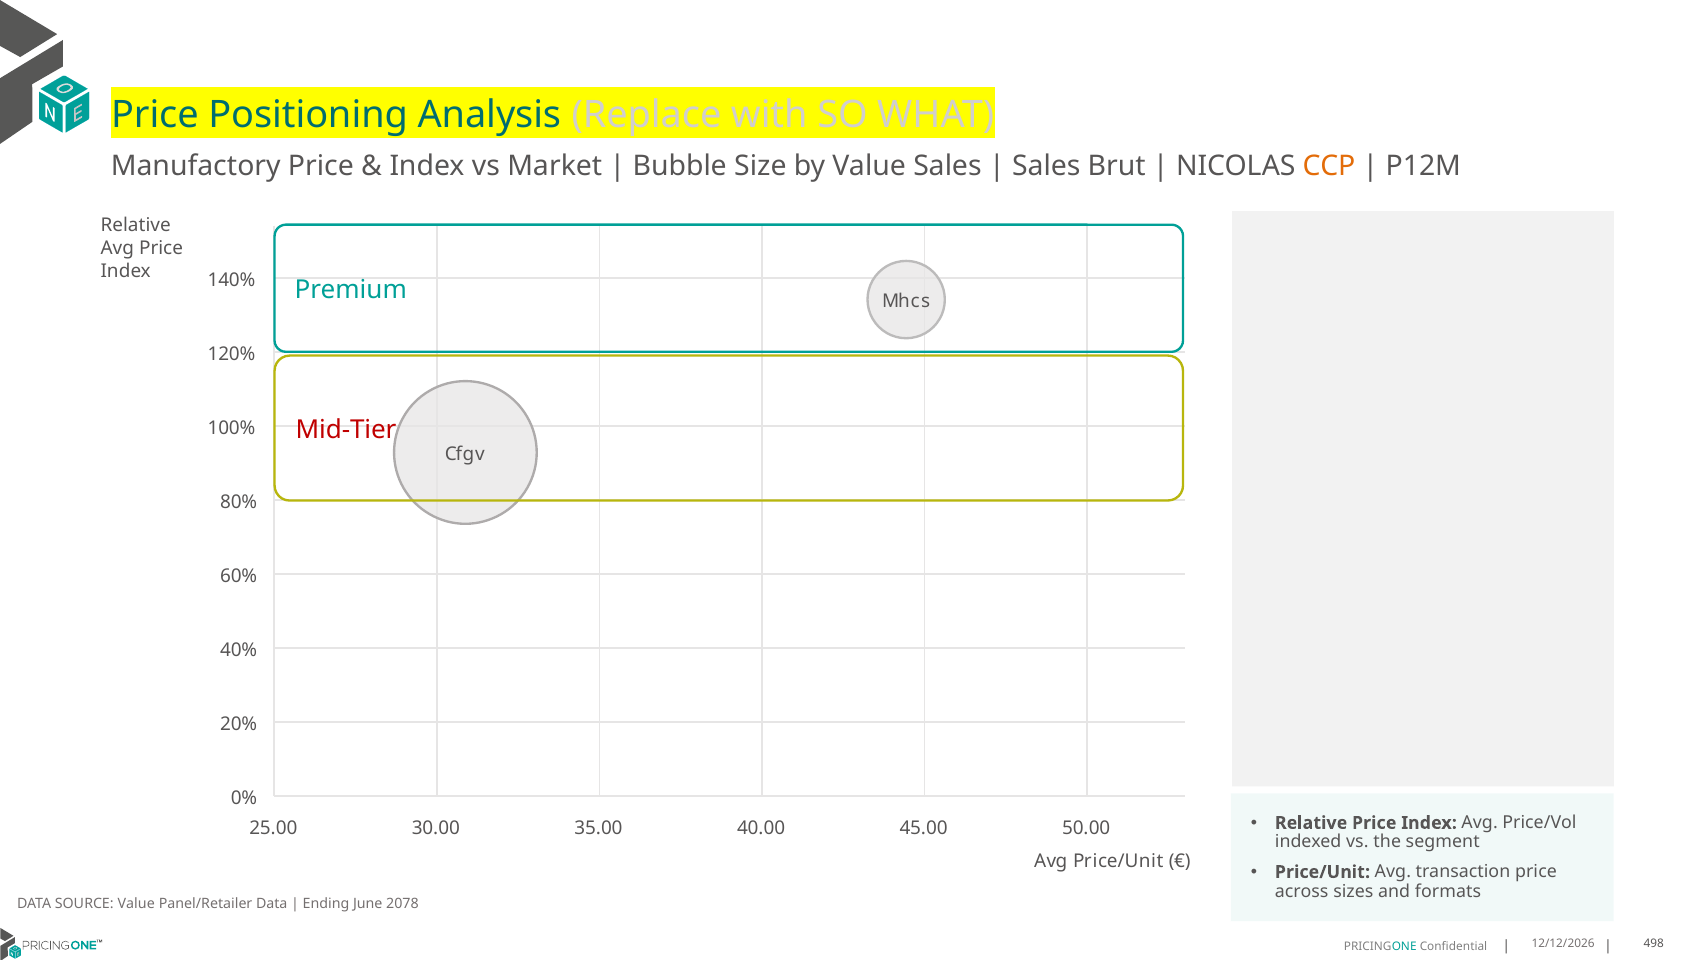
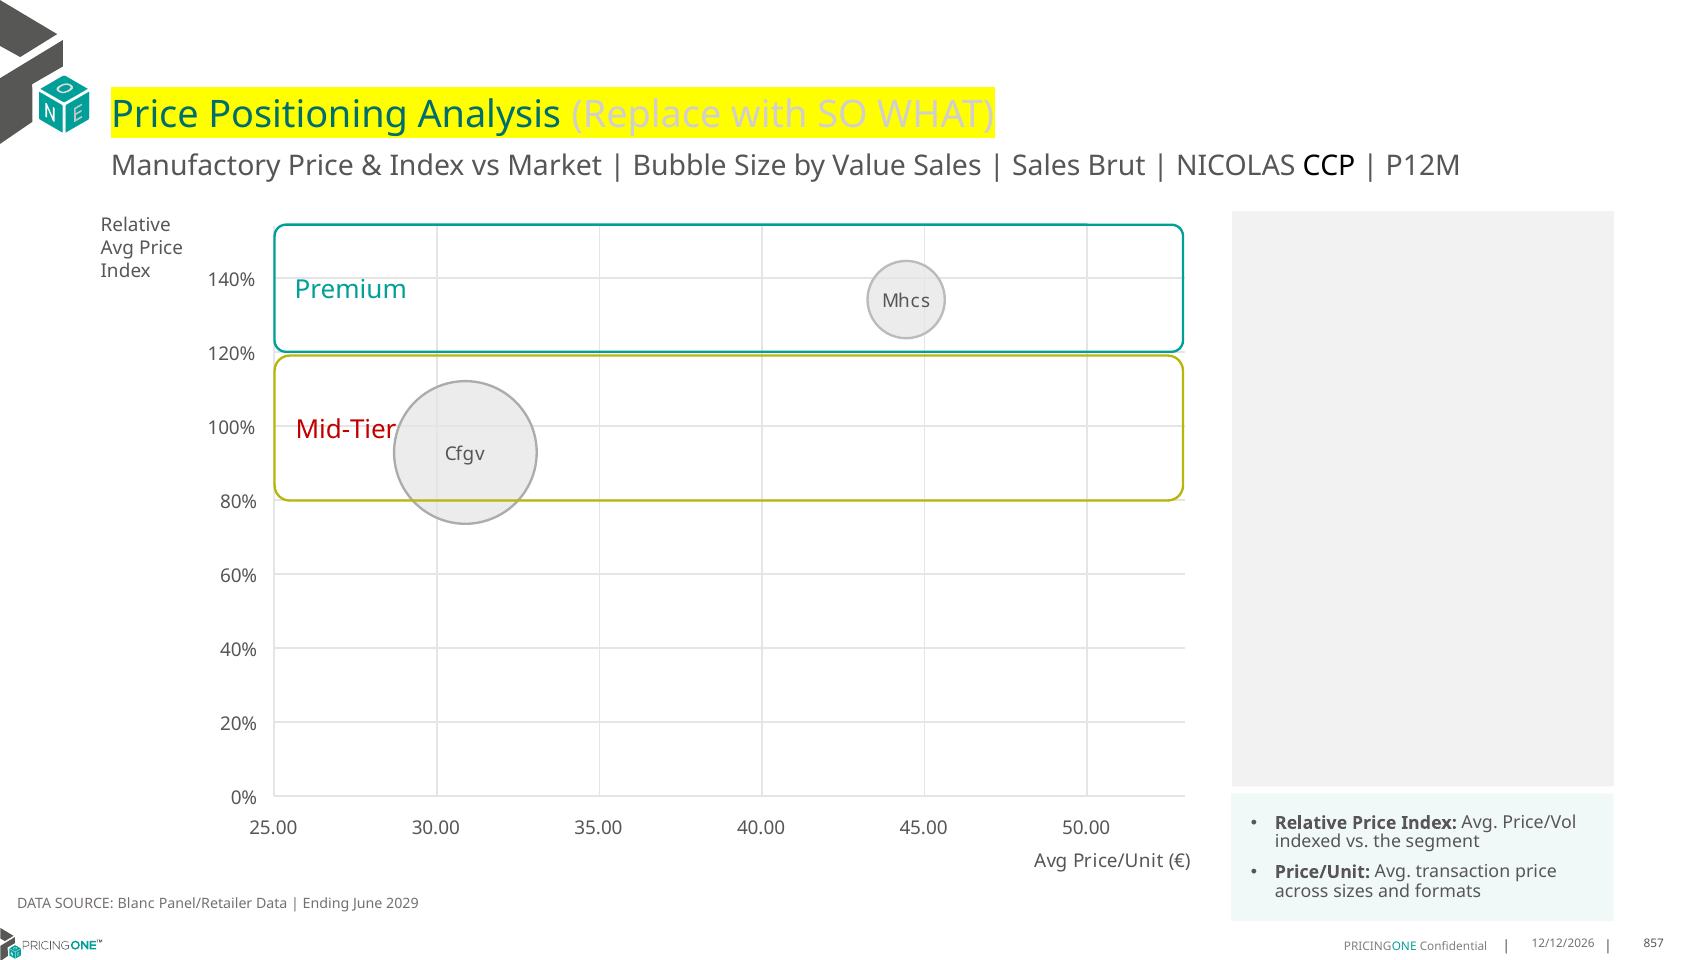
CCP colour: orange -> black
SOURCE Value: Value -> Blanc
2078: 2078 -> 2029
498: 498 -> 857
